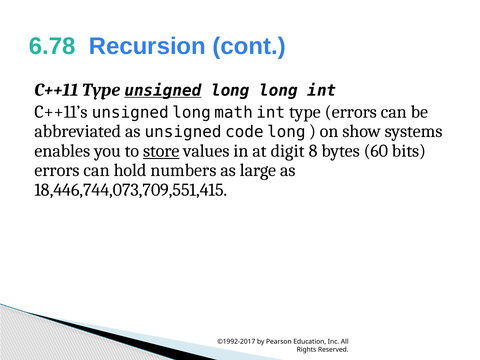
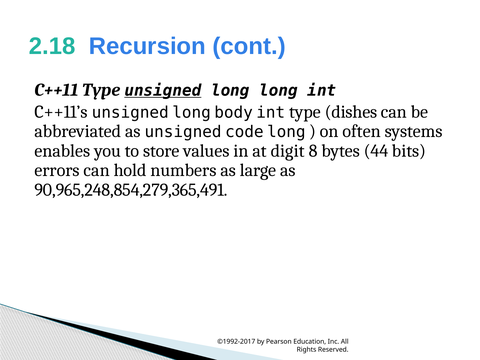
6.78: 6.78 -> 2.18
math: math -> body
type errors: errors -> dishes
show: show -> often
store underline: present -> none
60: 60 -> 44
18,446,744,073,709,551,415: 18,446,744,073,709,551,415 -> 90,965,248,854,279,365,491
